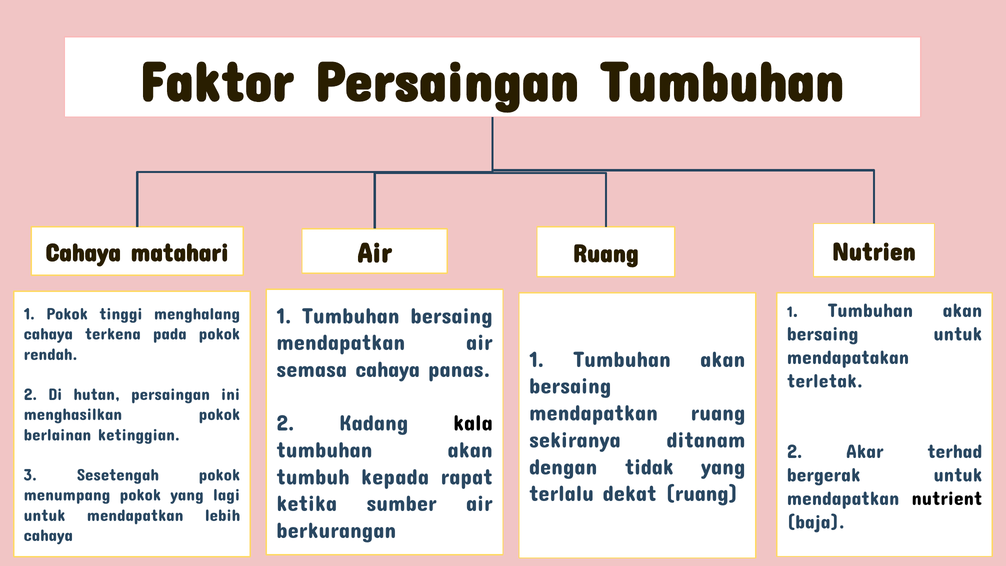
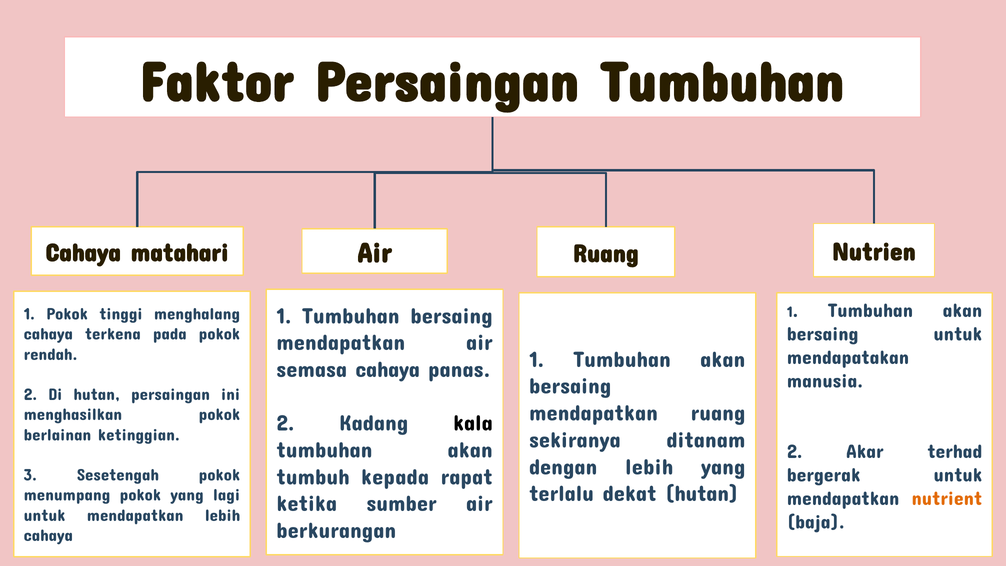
terletak: terletak -> manusia
dengan tidak: tidak -> lebih
dekat ruang: ruang -> hutan
nutrient colour: black -> orange
